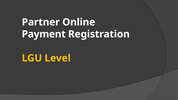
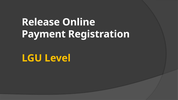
Partner: Partner -> Release
